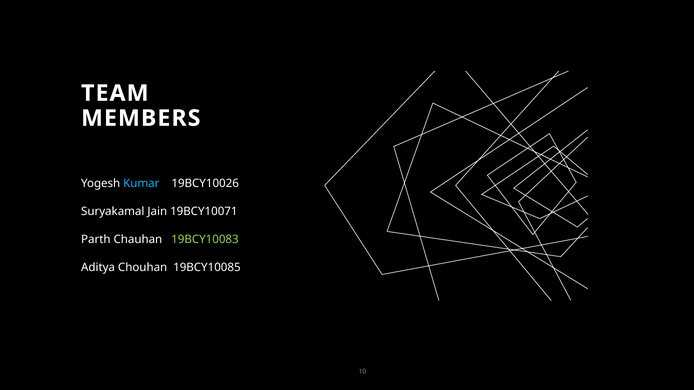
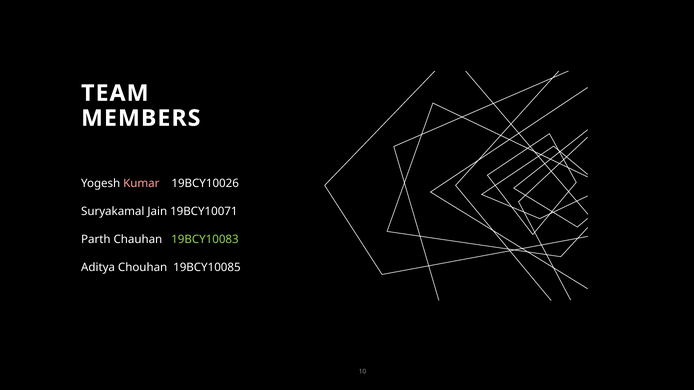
Kumar colour: light blue -> pink
